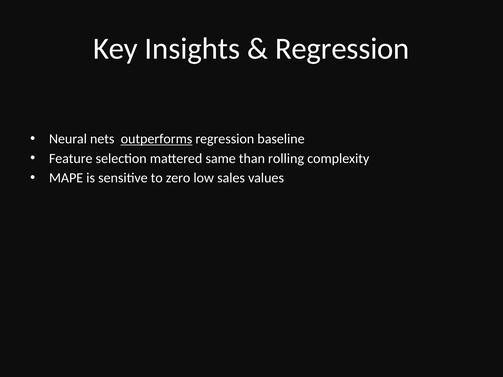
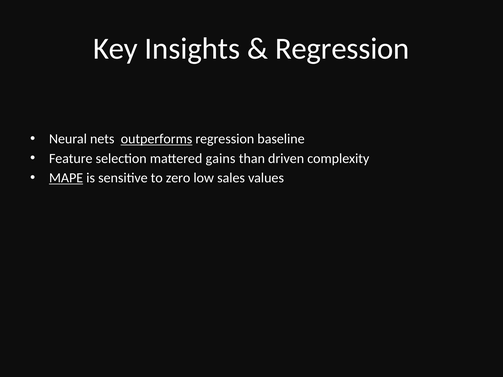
same: same -> gains
rolling: rolling -> driven
MAPE underline: none -> present
